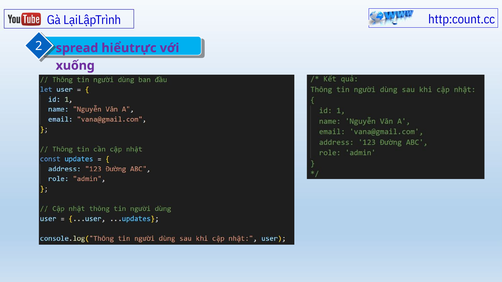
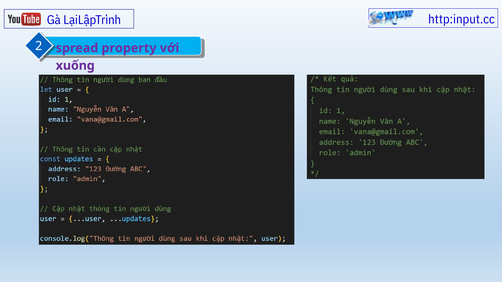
http:count.cc: http:count.cc -> http:input.cc
hiểutrực: hiểutrực -> property
